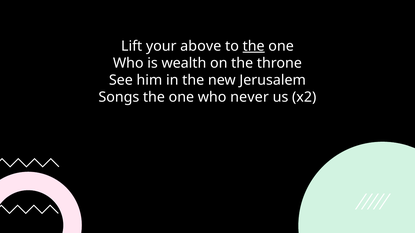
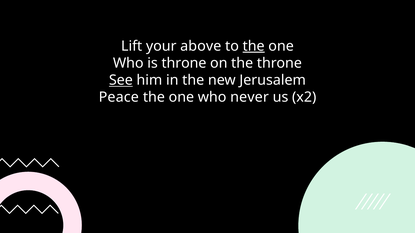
is wealth: wealth -> throne
See underline: none -> present
Songs: Songs -> Peace
